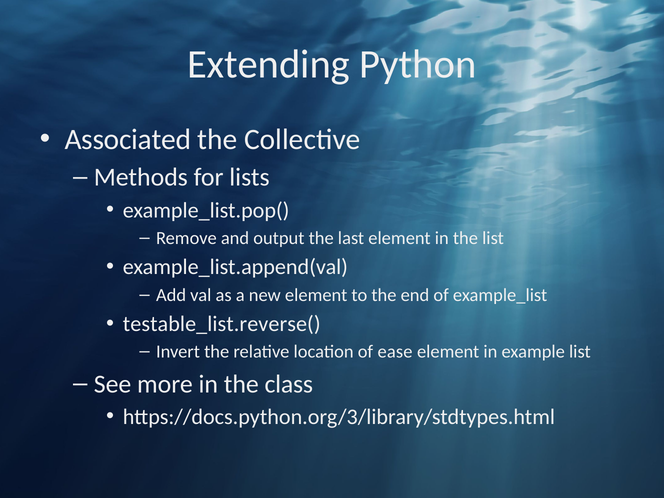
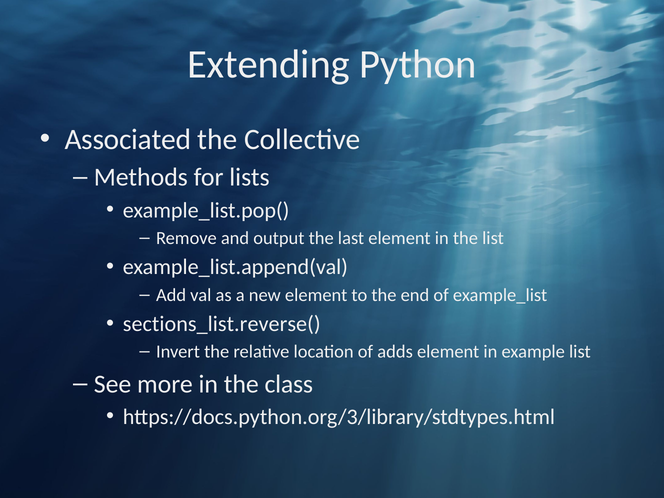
testable_list.reverse(: testable_list.reverse( -> sections_list.reverse(
ease: ease -> adds
